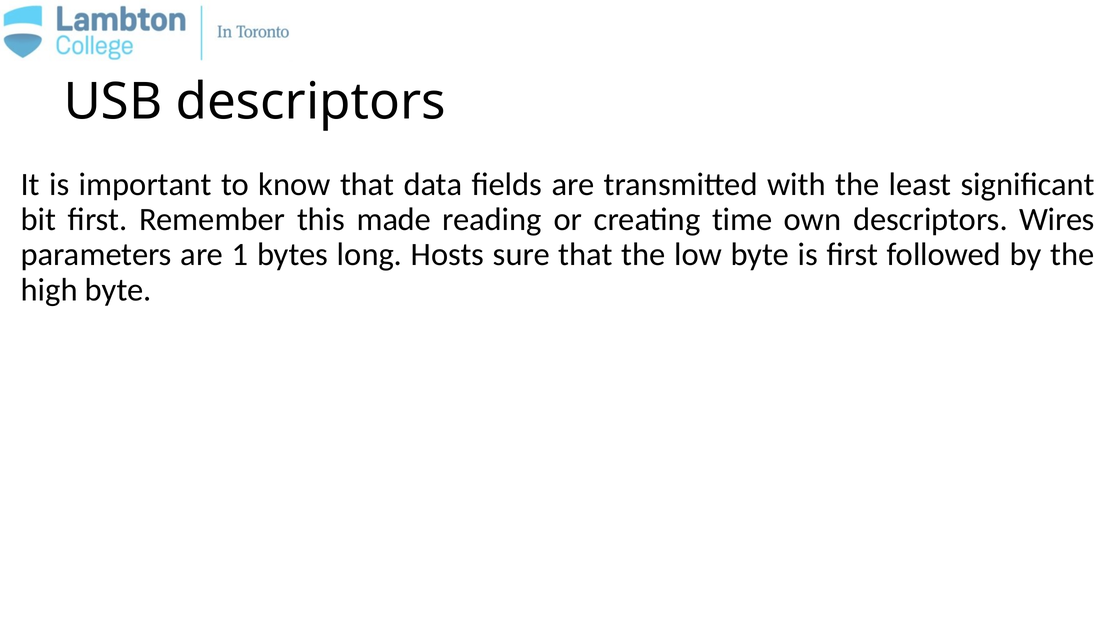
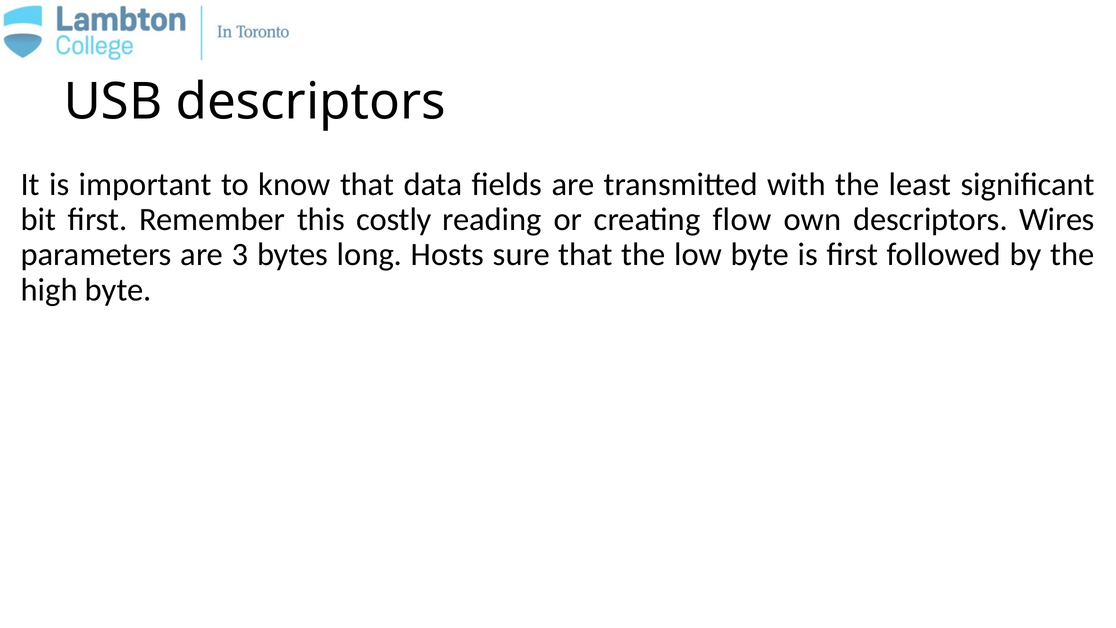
made: made -> costly
time: time -> flow
1: 1 -> 3
